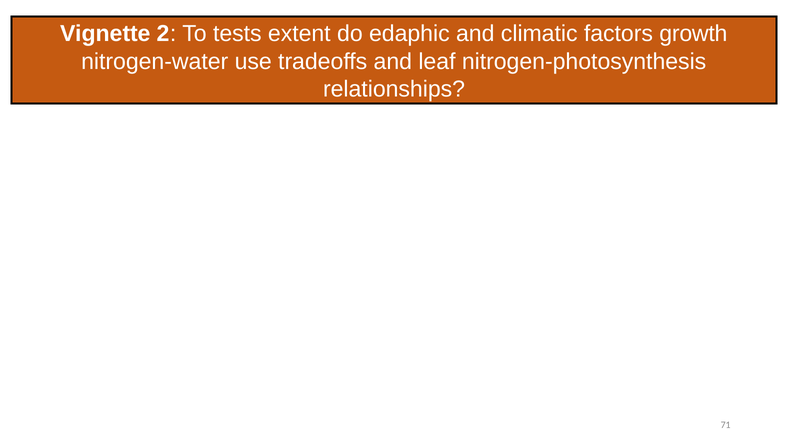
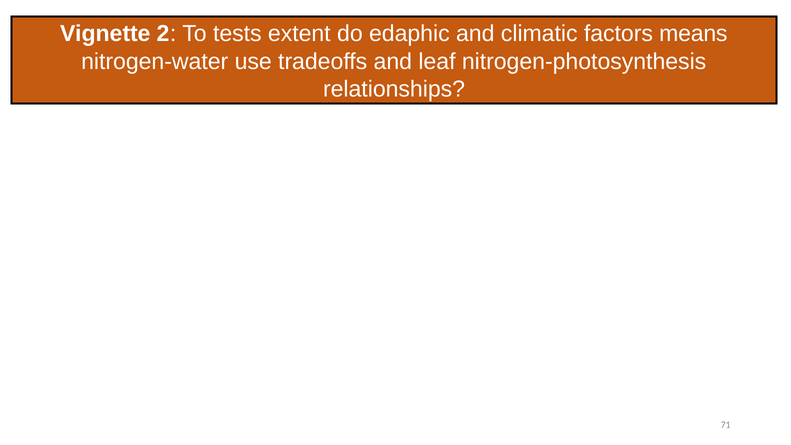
growth: growth -> means
